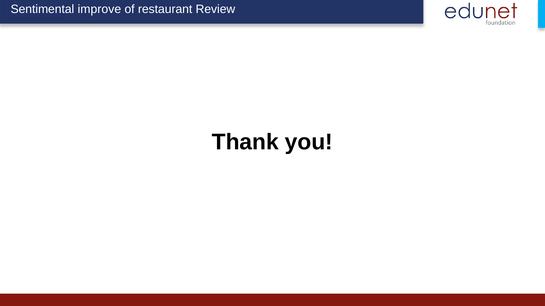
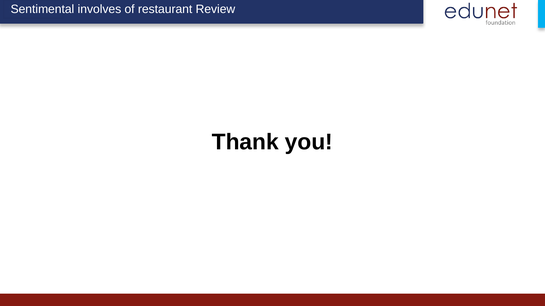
improve: improve -> involves
